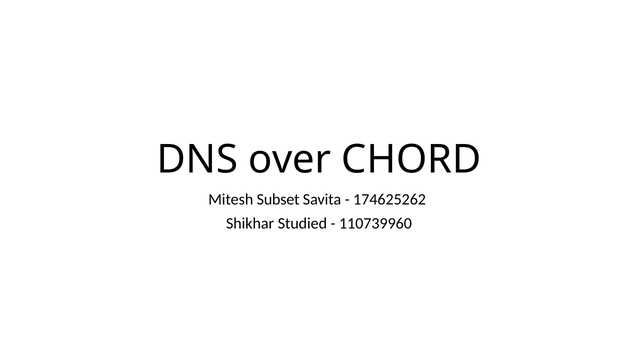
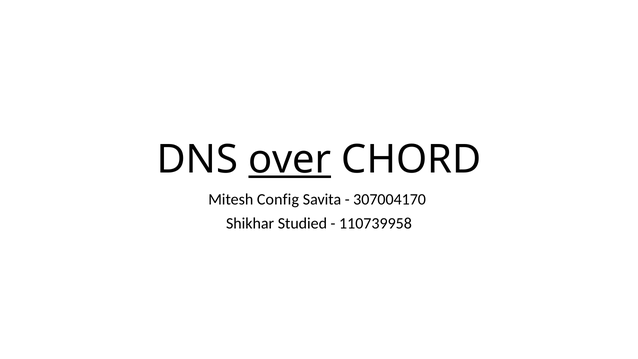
over underline: none -> present
Subset: Subset -> Config
174625262: 174625262 -> 307004170
110739960: 110739960 -> 110739958
